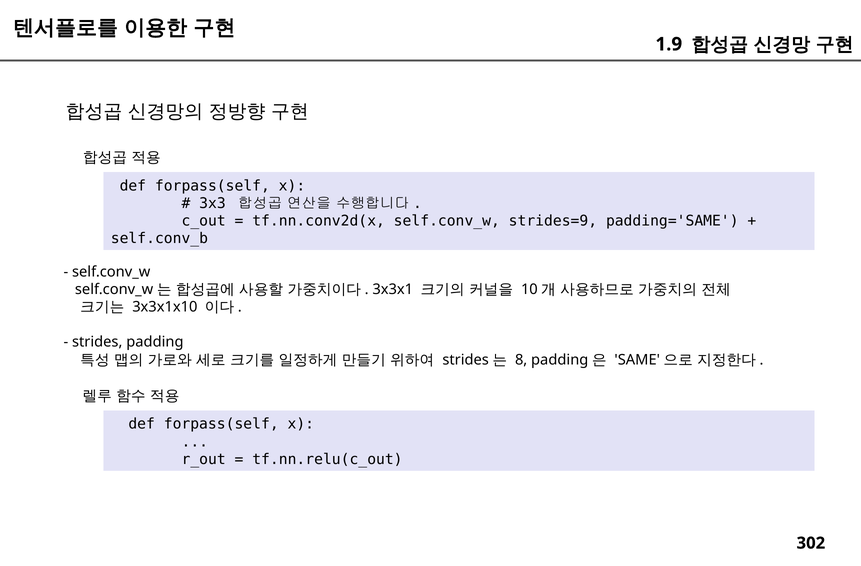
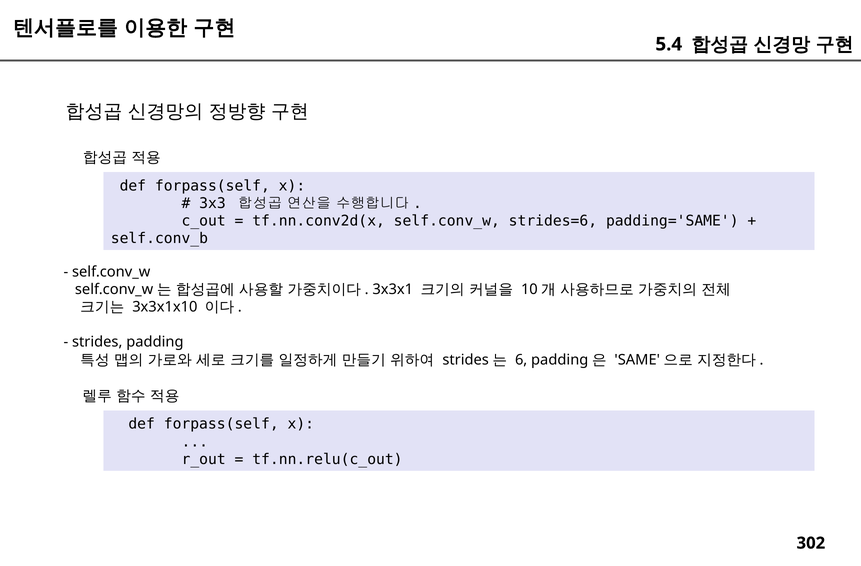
1.9: 1.9 -> 5.4
strides=9: strides=9 -> strides=6
8: 8 -> 6
